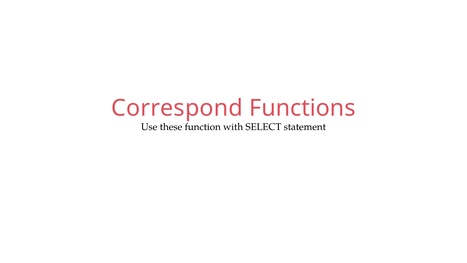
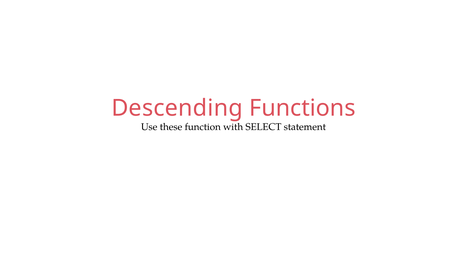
Correspond: Correspond -> Descending
